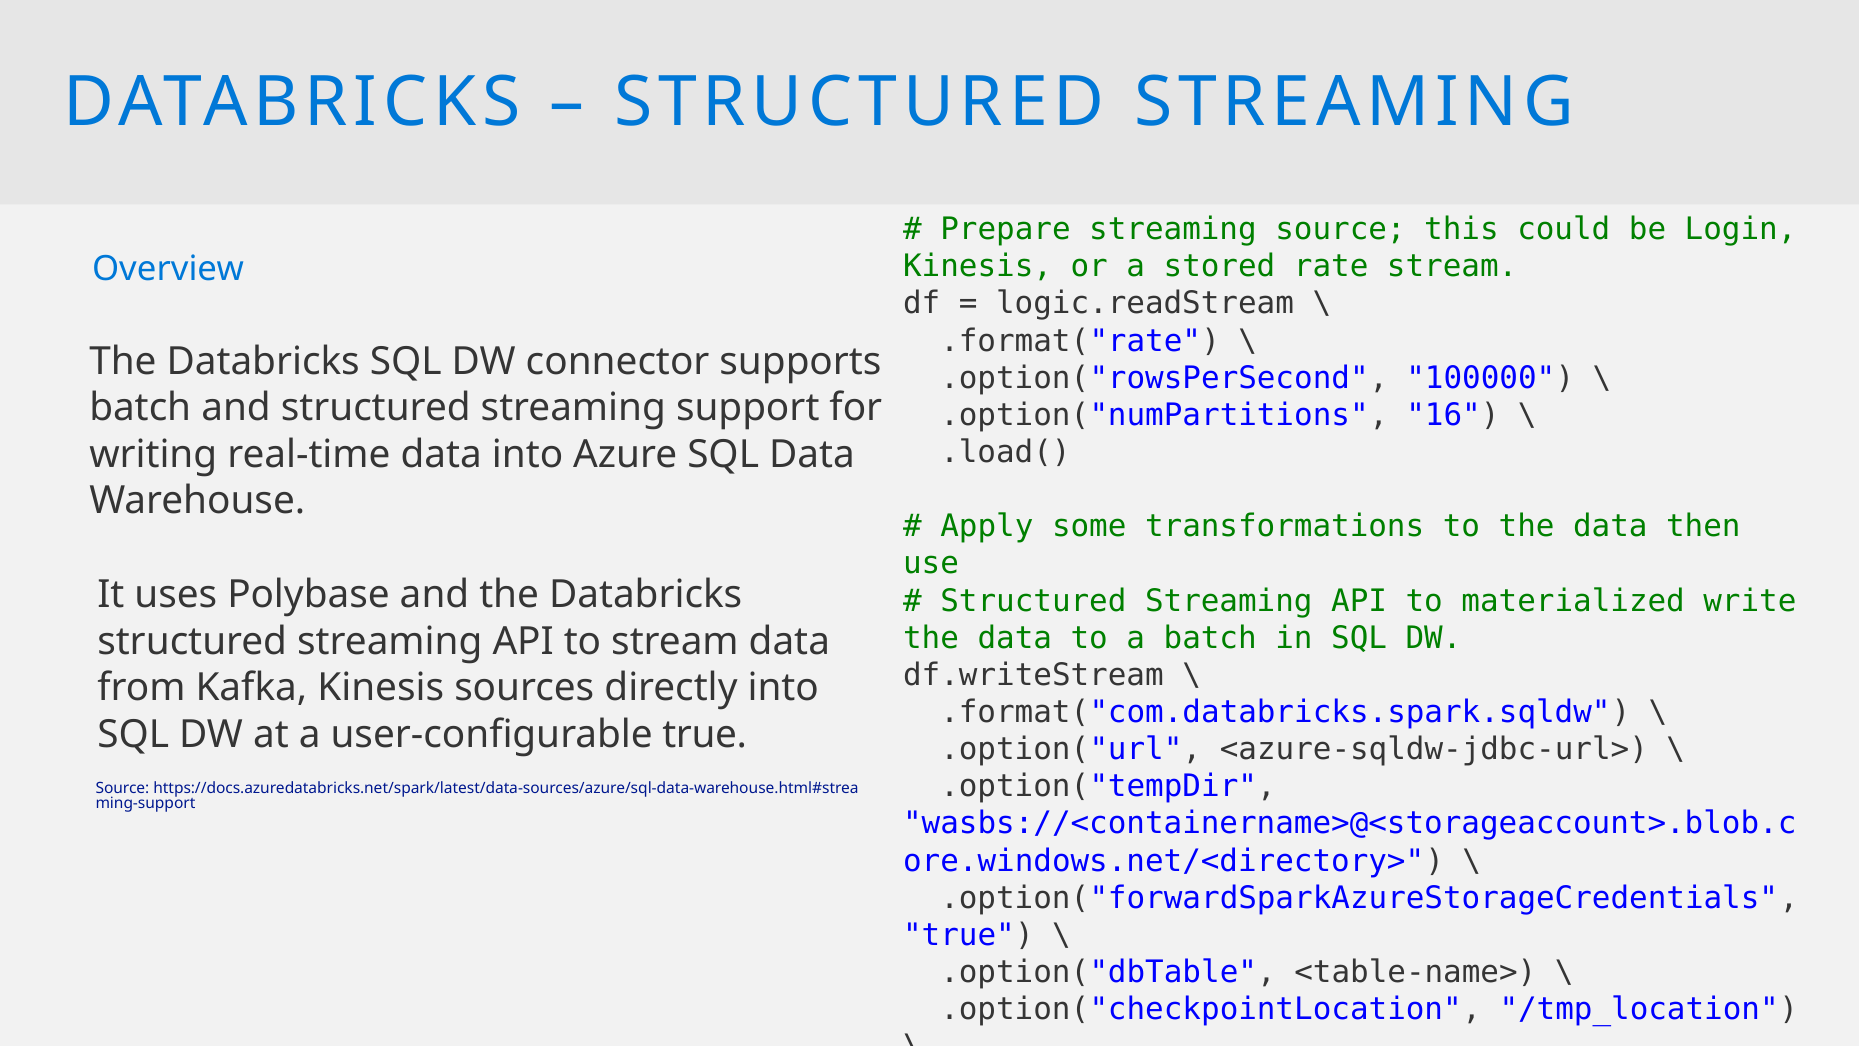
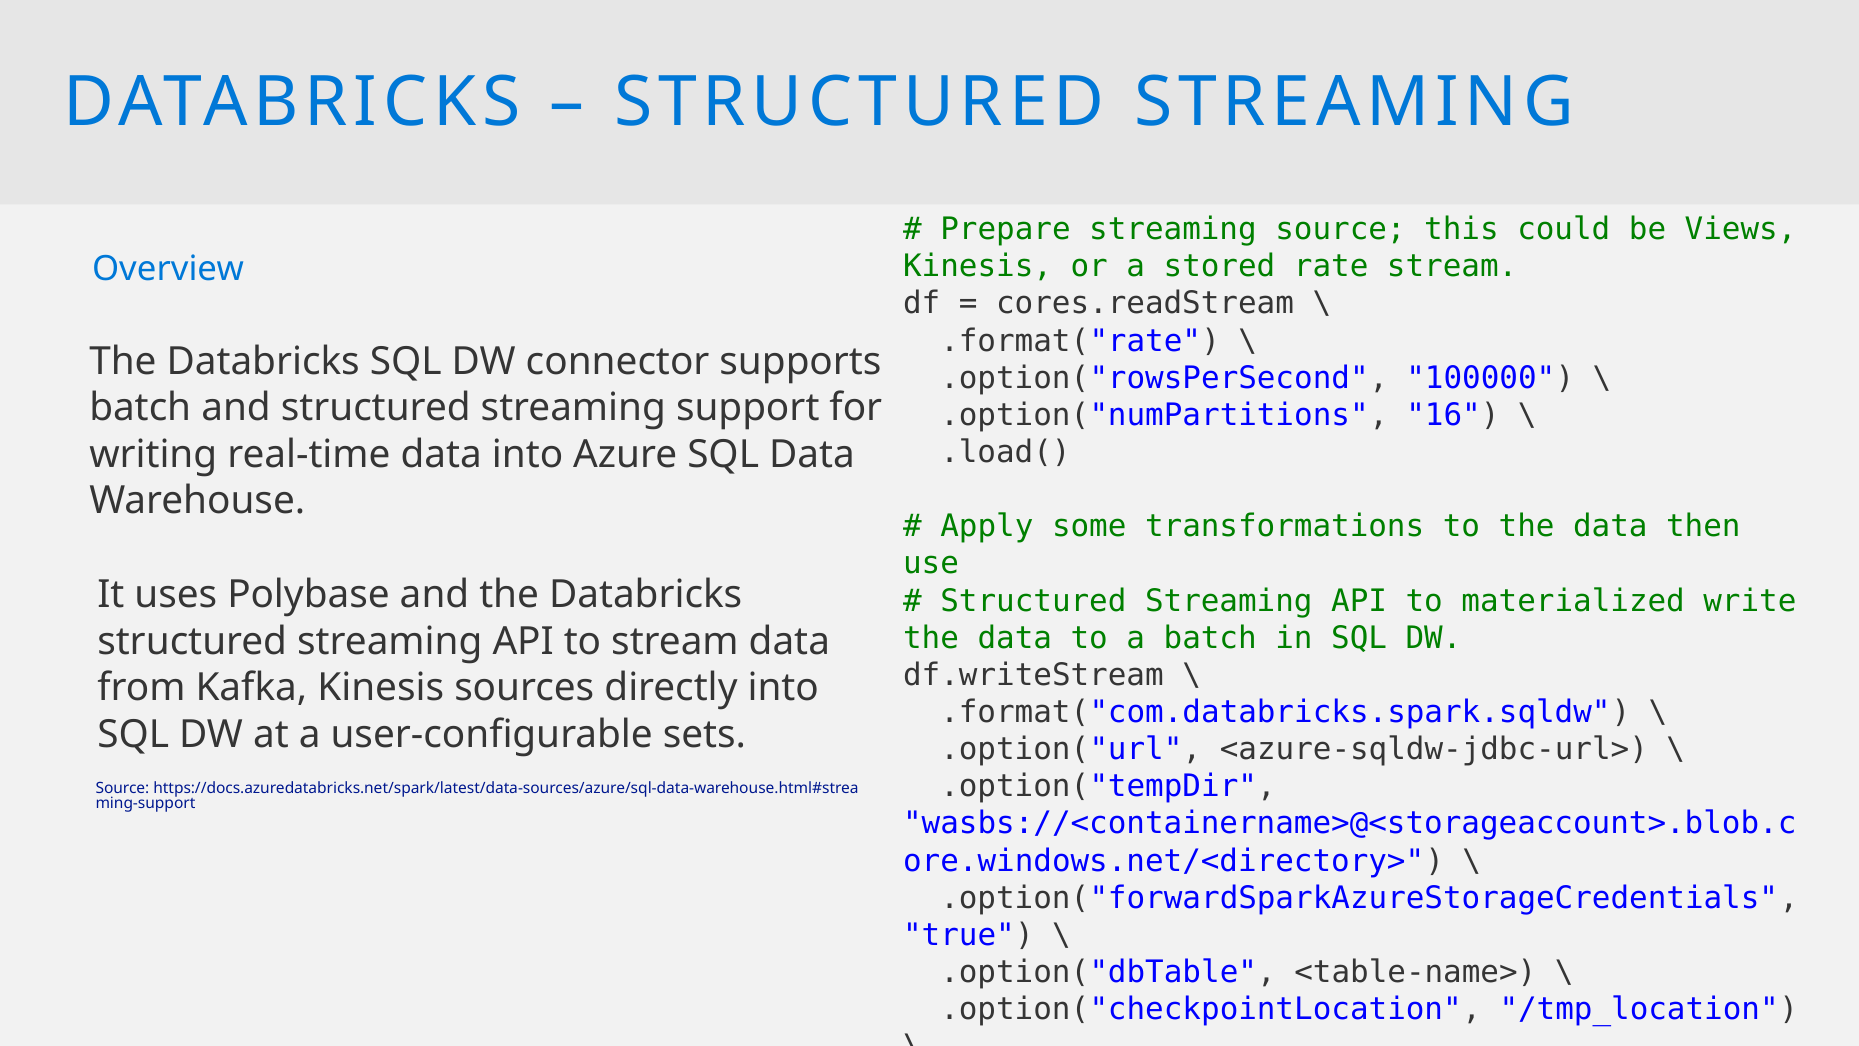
Login: Login -> Views
logic.readStream: logic.readStream -> cores.readStream
user-configurable true: true -> sets
